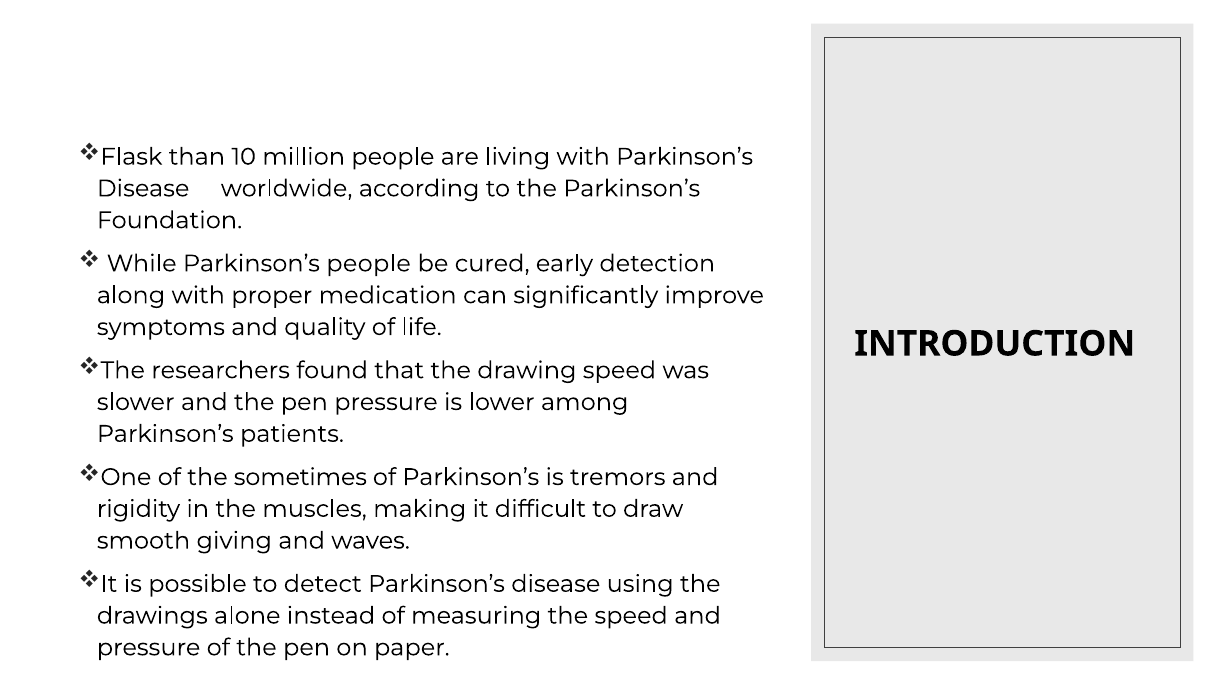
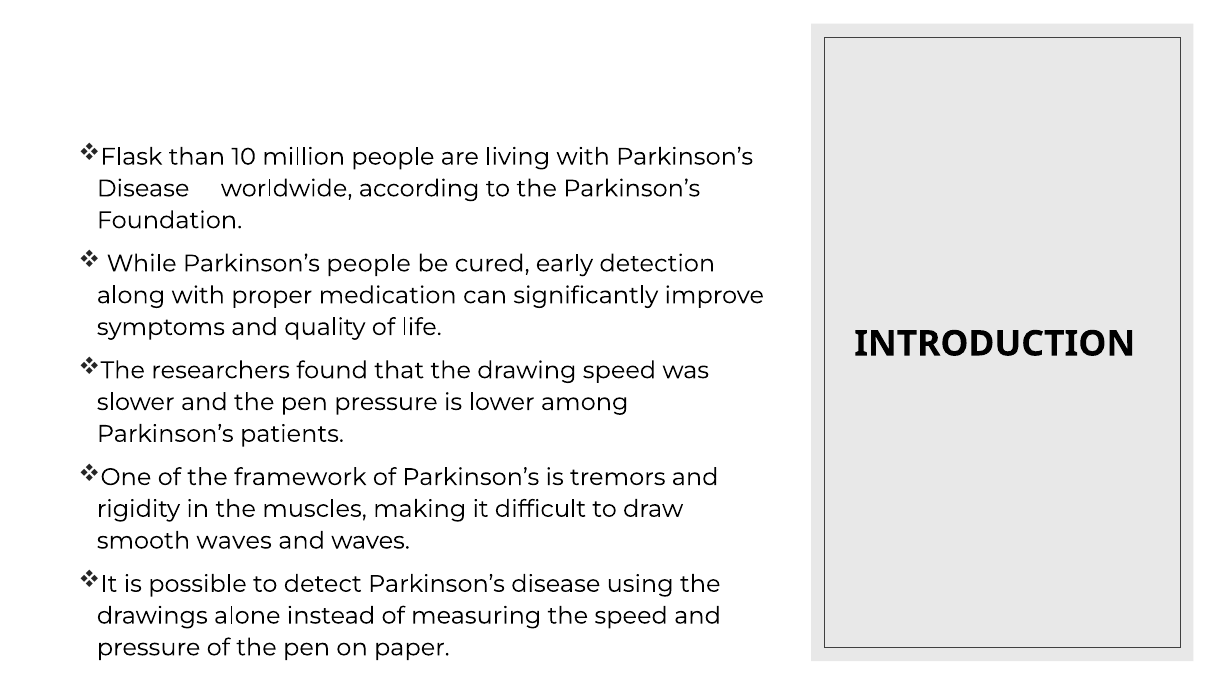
sometimes: sometimes -> framework
smooth giving: giving -> waves
